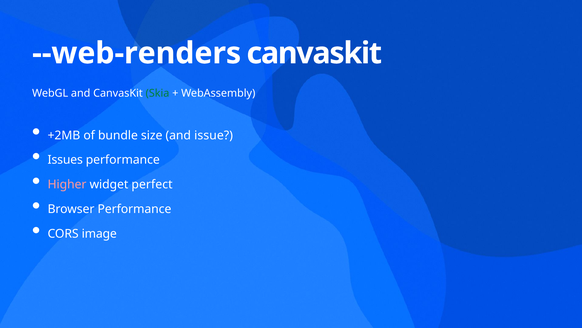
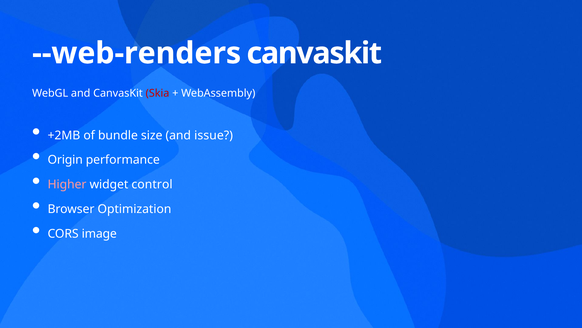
Skia colour: green -> red
Issues: Issues -> Origin
perfect: perfect -> control
Browser Performance: Performance -> Optimization
